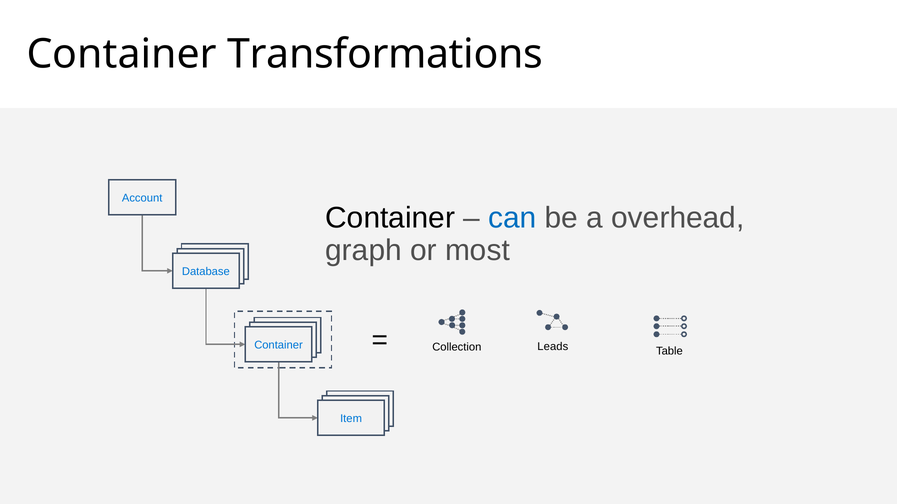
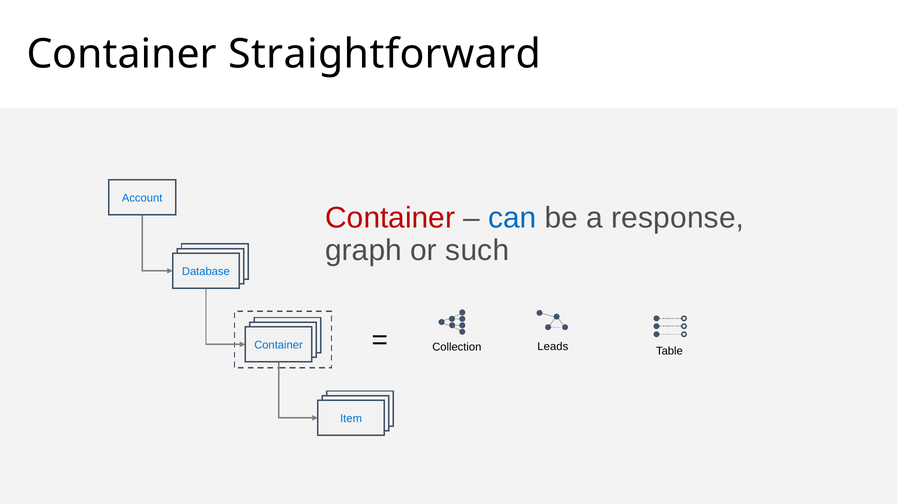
Transformations: Transformations -> Straightforward
Container at (390, 218) colour: black -> red
overhead: overhead -> response
most: most -> such
